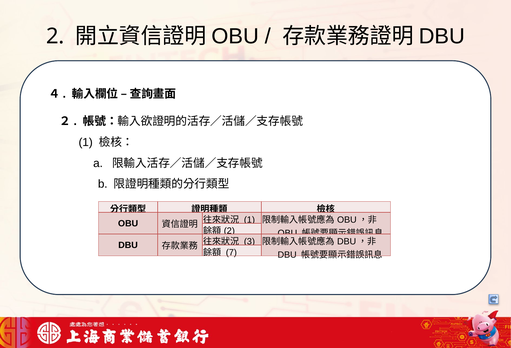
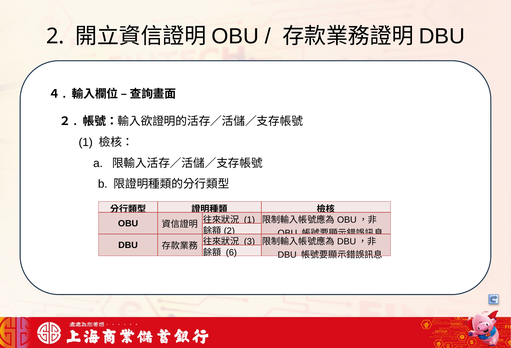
7: 7 -> 6
